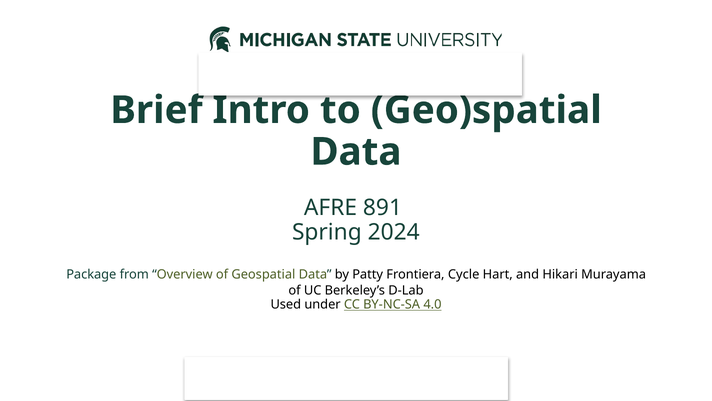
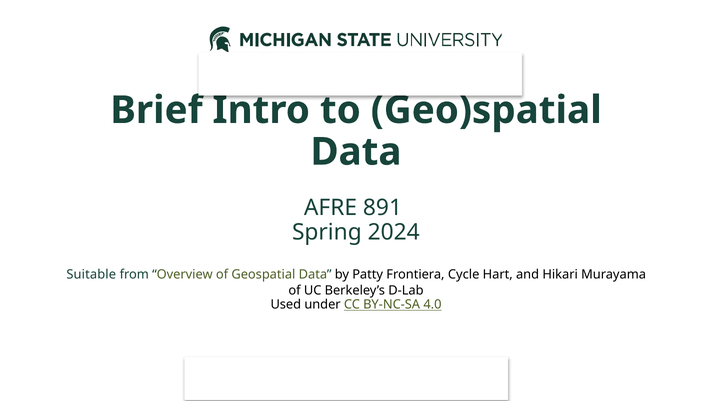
Package: Package -> Suitable
